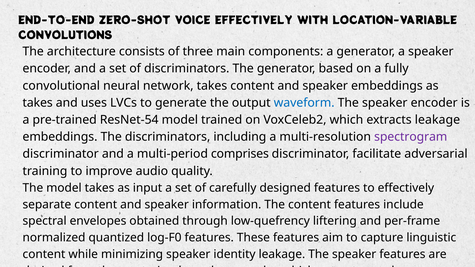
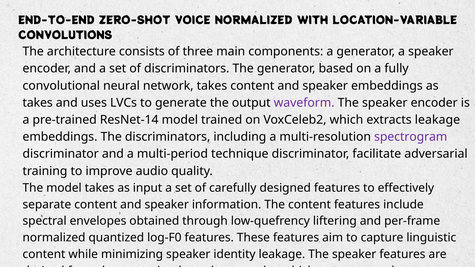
VOICE EFFECTIVELY: EFFECTIVELY -> NORMALIZED
waveform colour: blue -> purple
ResNet-54: ResNet-54 -> ResNet-14
comprises: comprises -> technique
